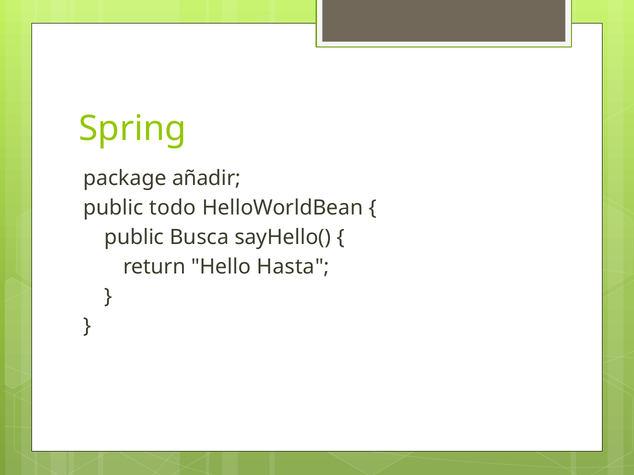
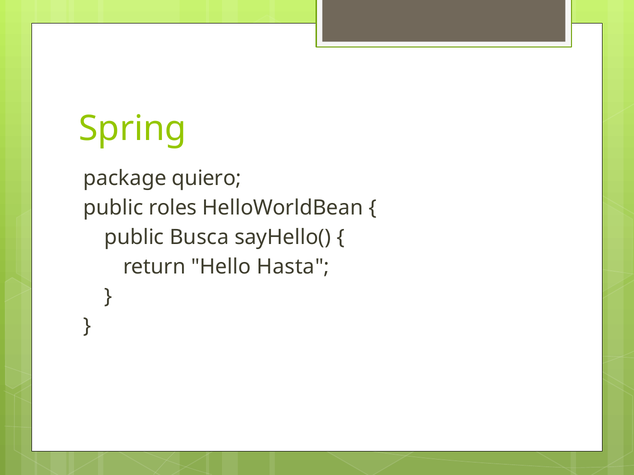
añadir: añadir -> quiero
todo: todo -> roles
